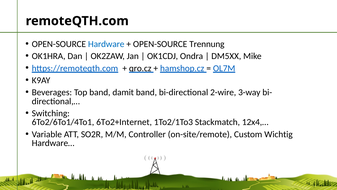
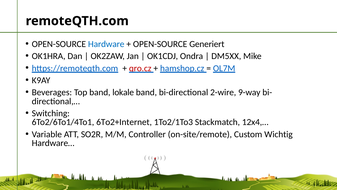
Trennung: Trennung -> Generiert
qro.cz colour: black -> red
damit: damit -> lokale
3-way: 3-way -> 9-way
